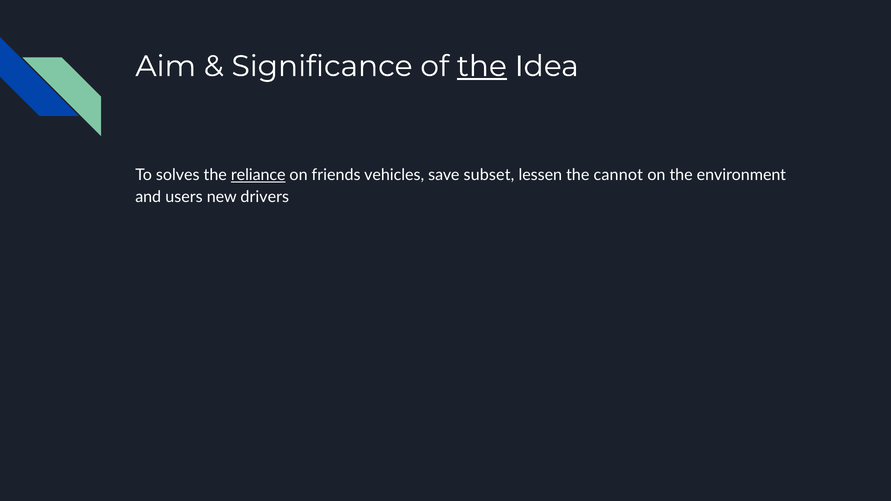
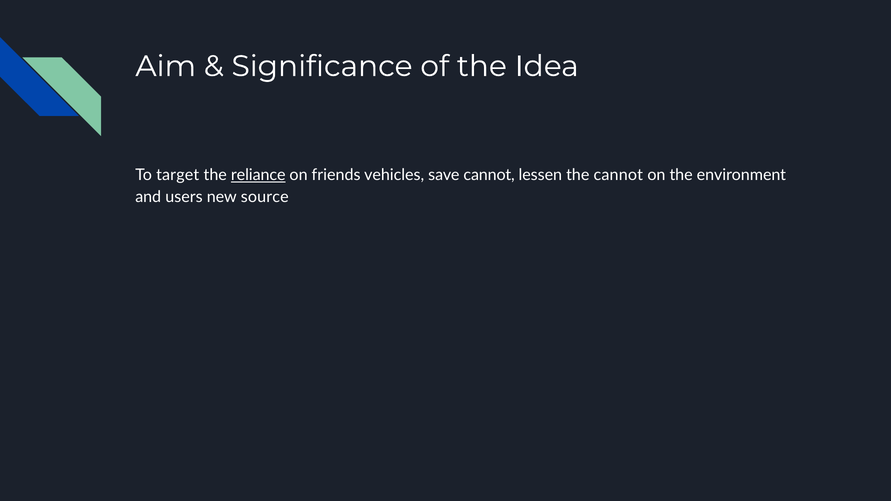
the at (482, 66) underline: present -> none
solves: solves -> target
save subset: subset -> cannot
drivers: drivers -> source
